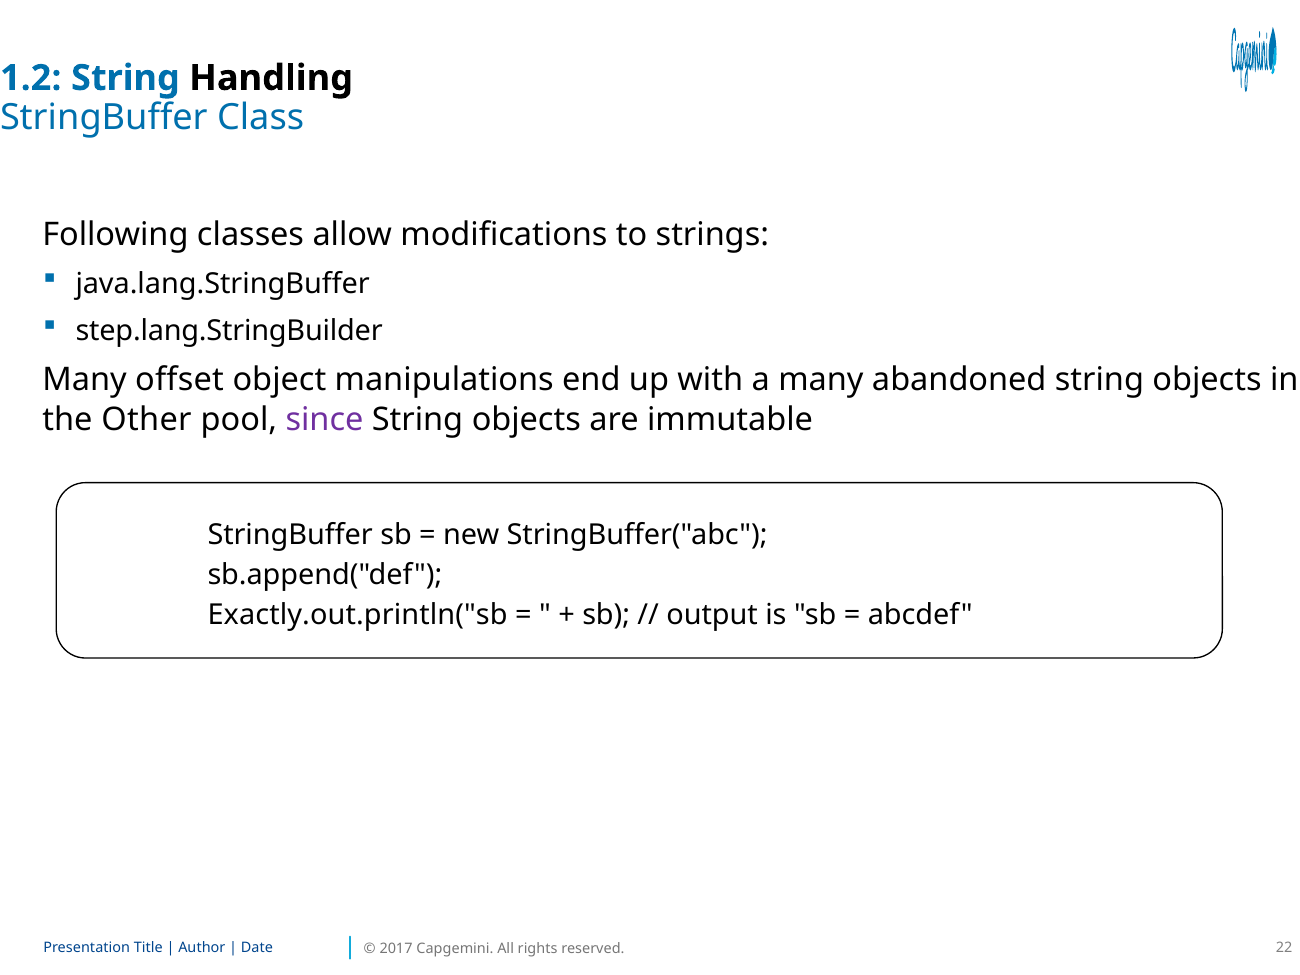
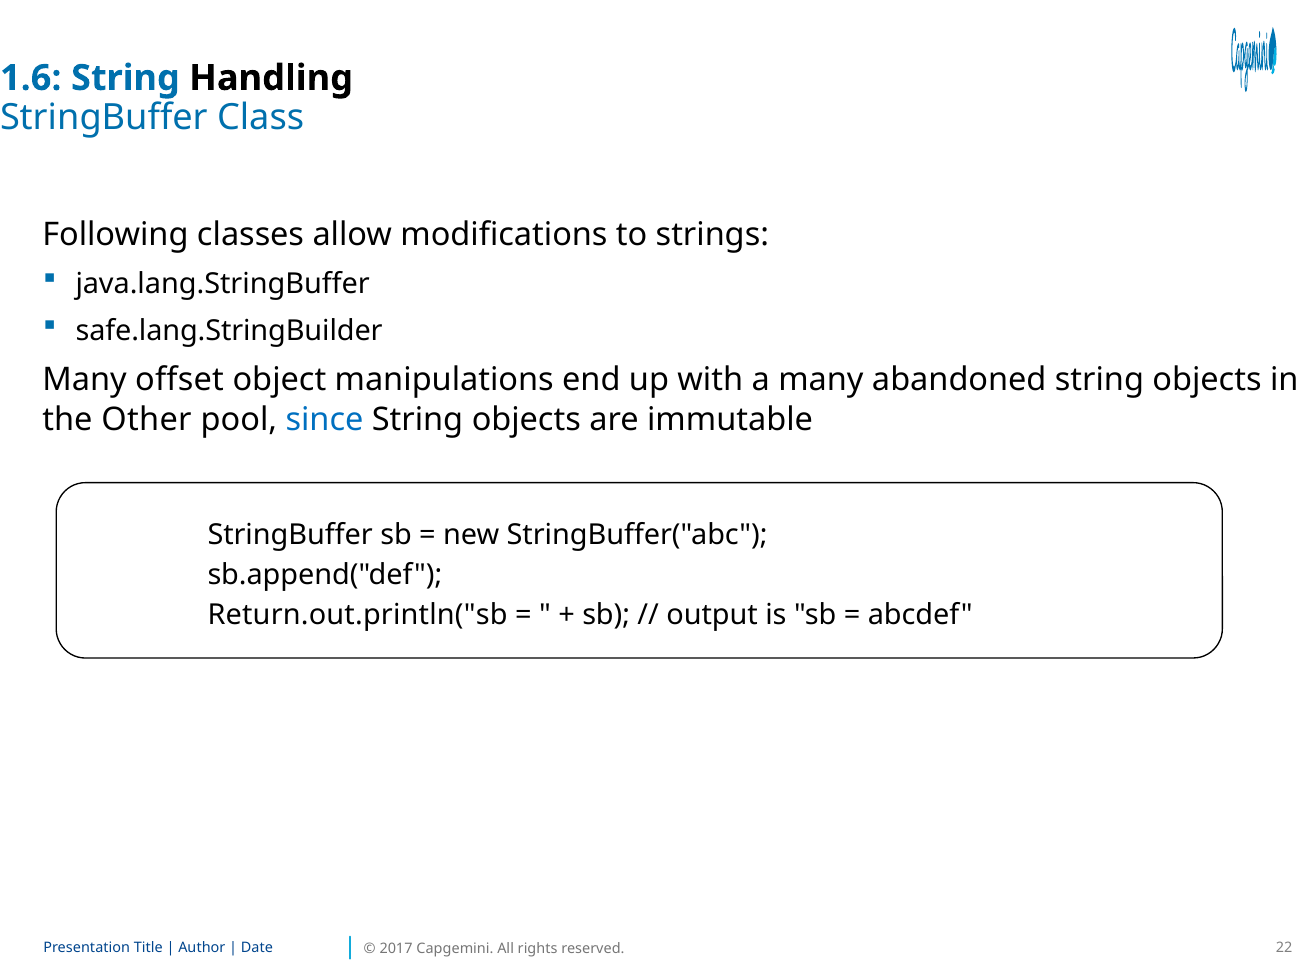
1.2: 1.2 -> 1.6
step.lang.StringBuilder: step.lang.StringBuilder -> safe.lang.StringBuilder
since colour: purple -> blue
Exactly.out.println("sb: Exactly.out.println("sb -> Return.out.println("sb
